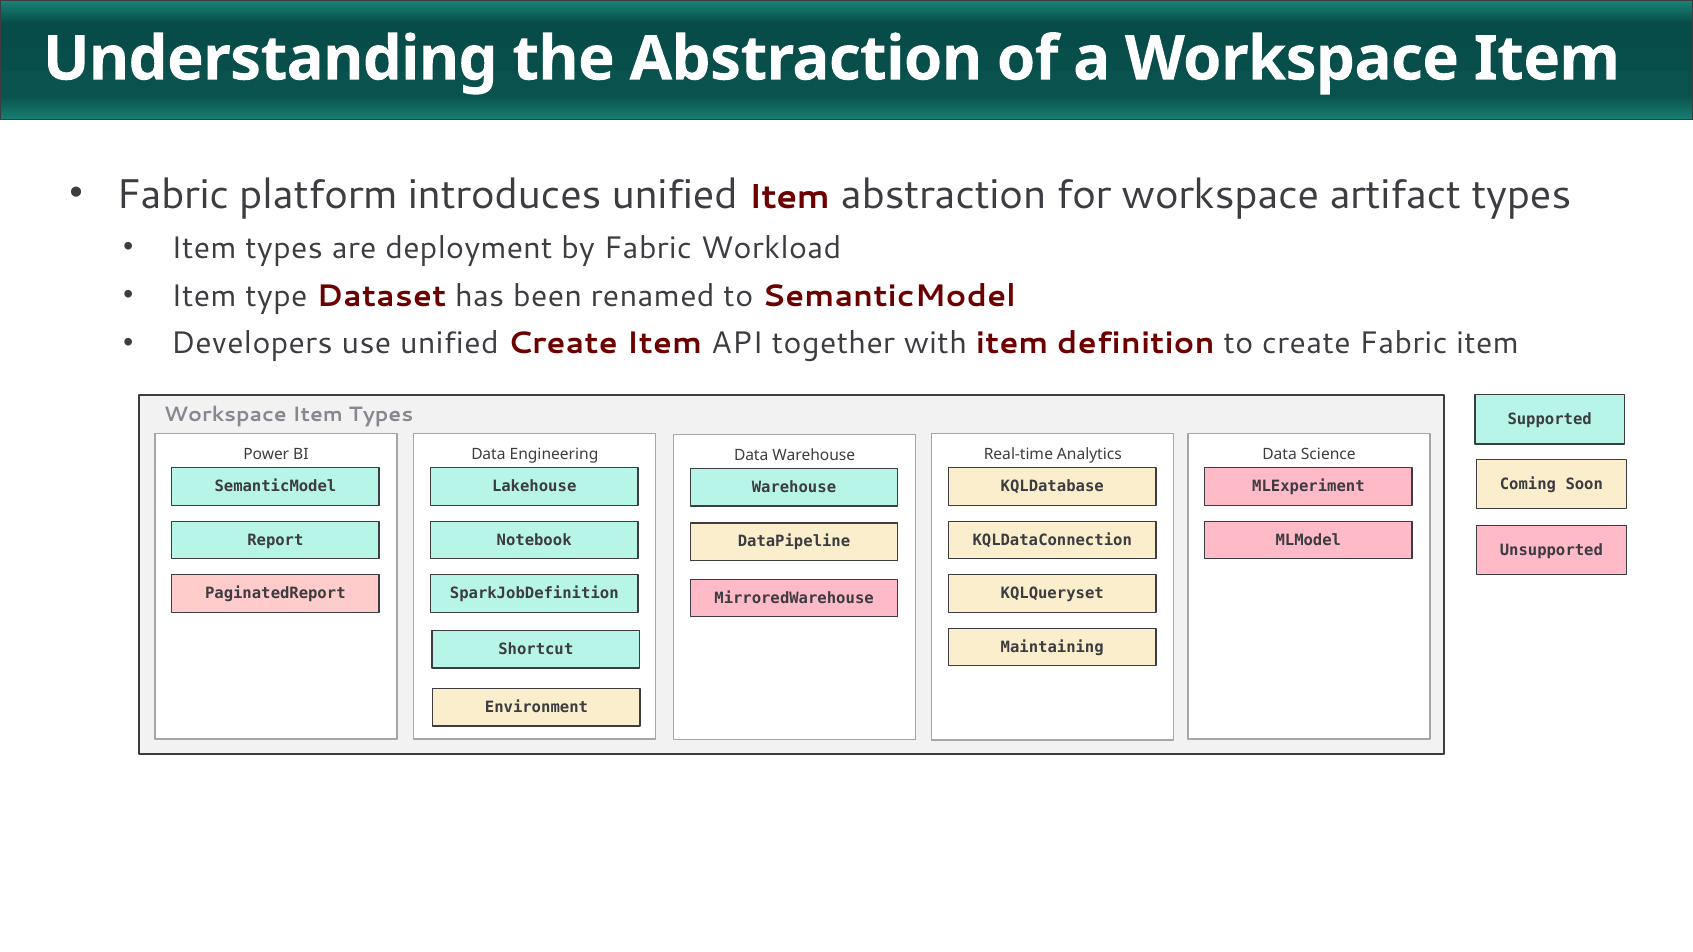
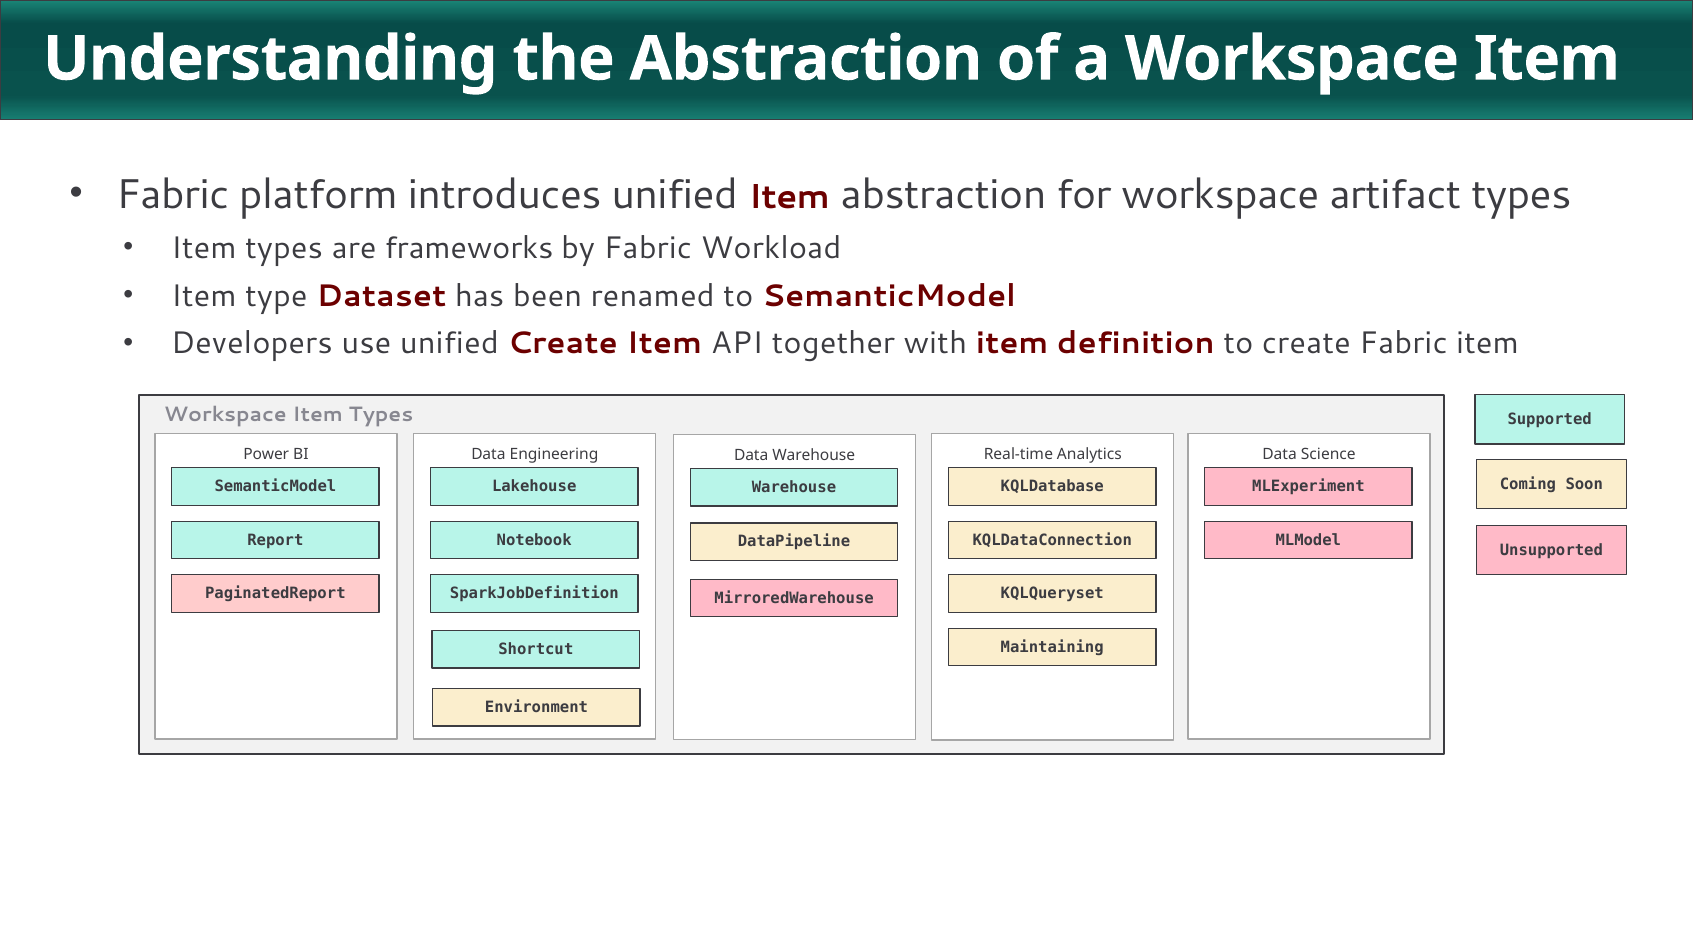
deployment: deployment -> frameworks
